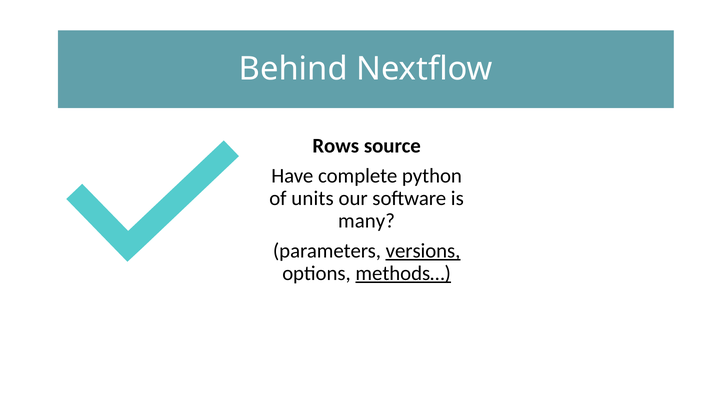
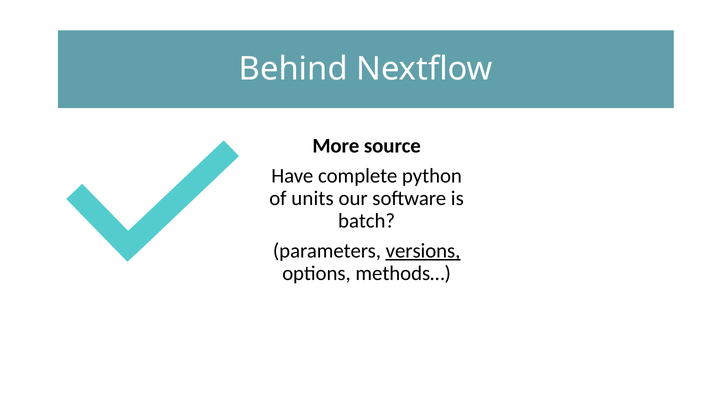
Rows: Rows -> More
many: many -> batch
methods… underline: present -> none
